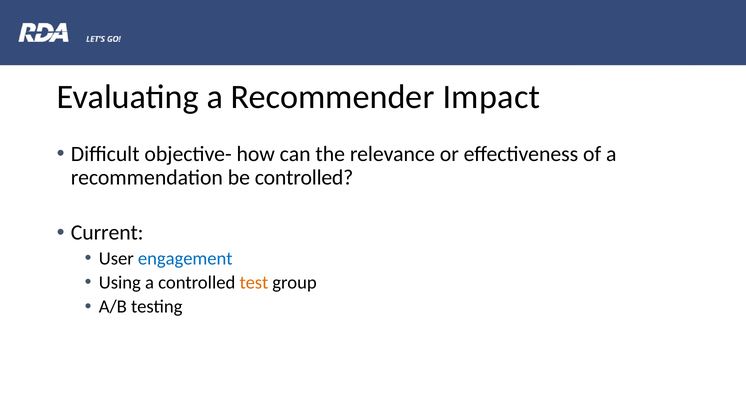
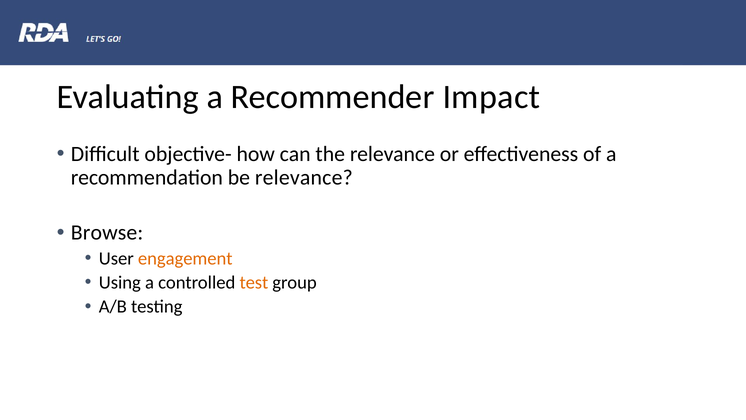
be controlled: controlled -> relevance
Current: Current -> Browse
engagement colour: blue -> orange
